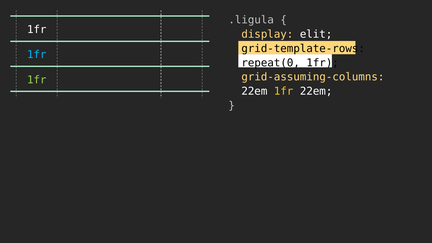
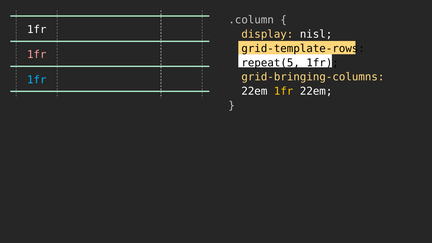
.ligula: .ligula -> .column
elit: elit -> nisl
1fr at (37, 54) colour: light blue -> pink
repeat(0: repeat(0 -> repeat(5
grid-assuming-columns: grid-assuming-columns -> grid-bringing-columns
1fr at (37, 80) colour: light green -> light blue
